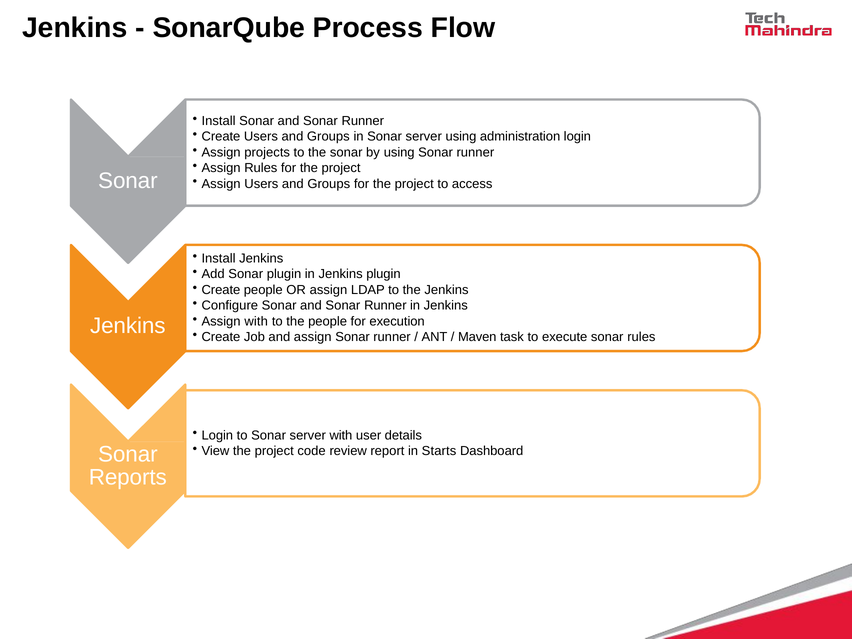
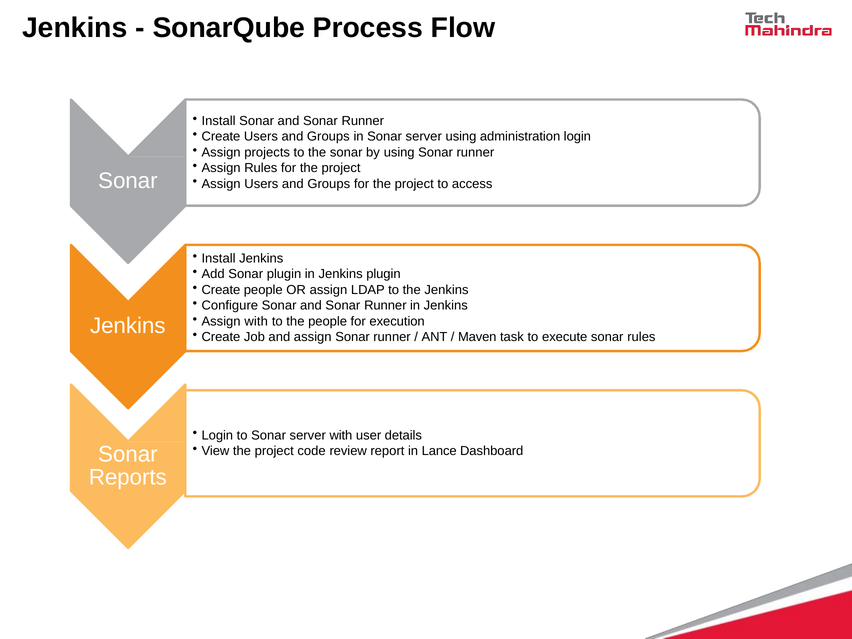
Starts: Starts -> Lance
